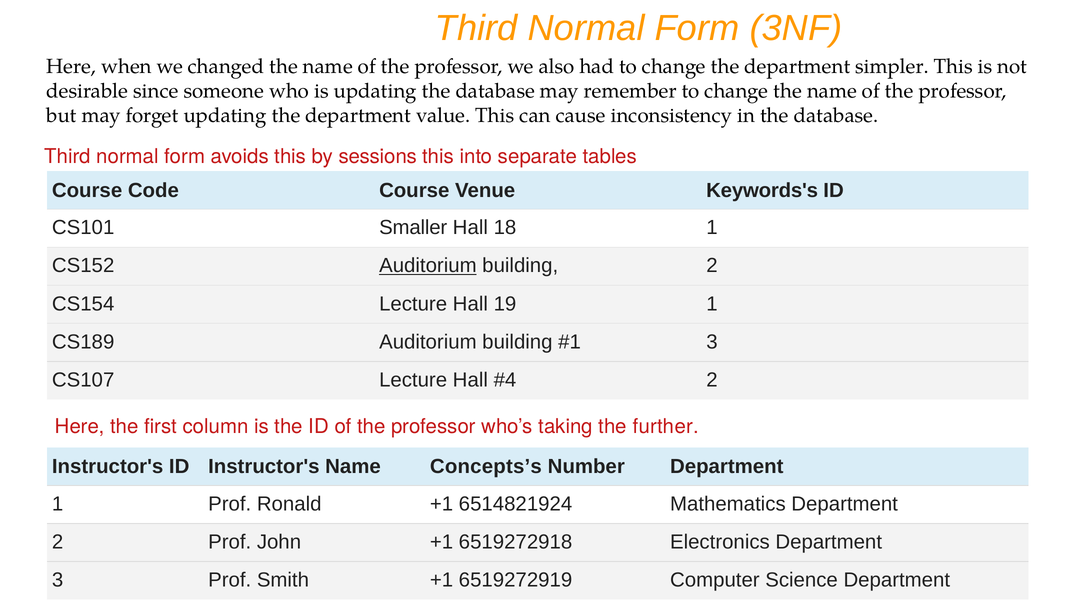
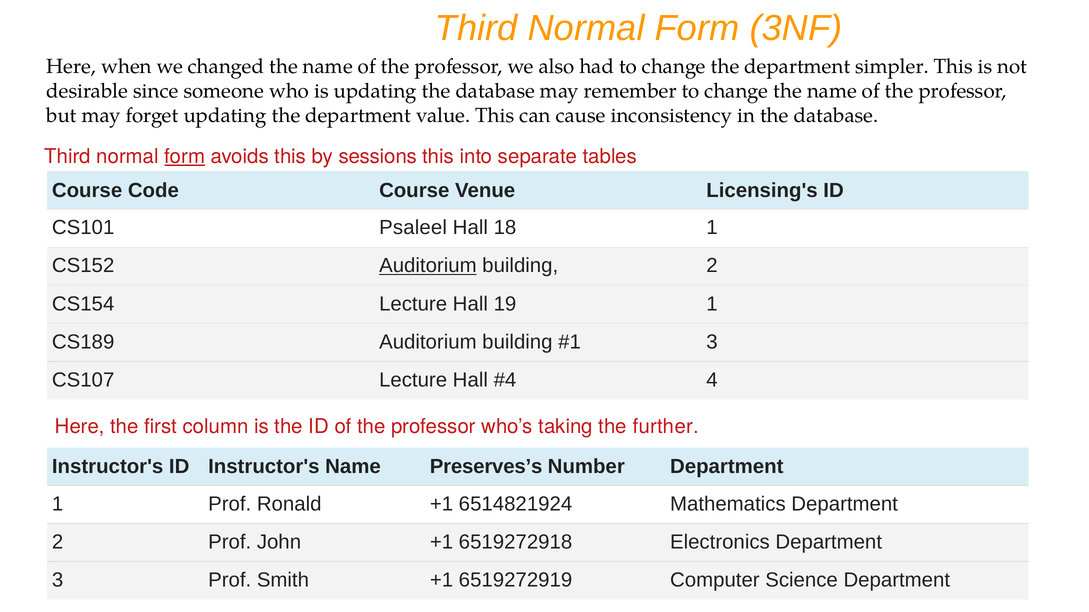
form at (185, 157) underline: none -> present
Keywords's: Keywords's -> Licensing's
Smaller: Smaller -> Psaleel
2 at (712, 380): 2 -> 4
Concepts’s: Concepts’s -> Preserves’s
